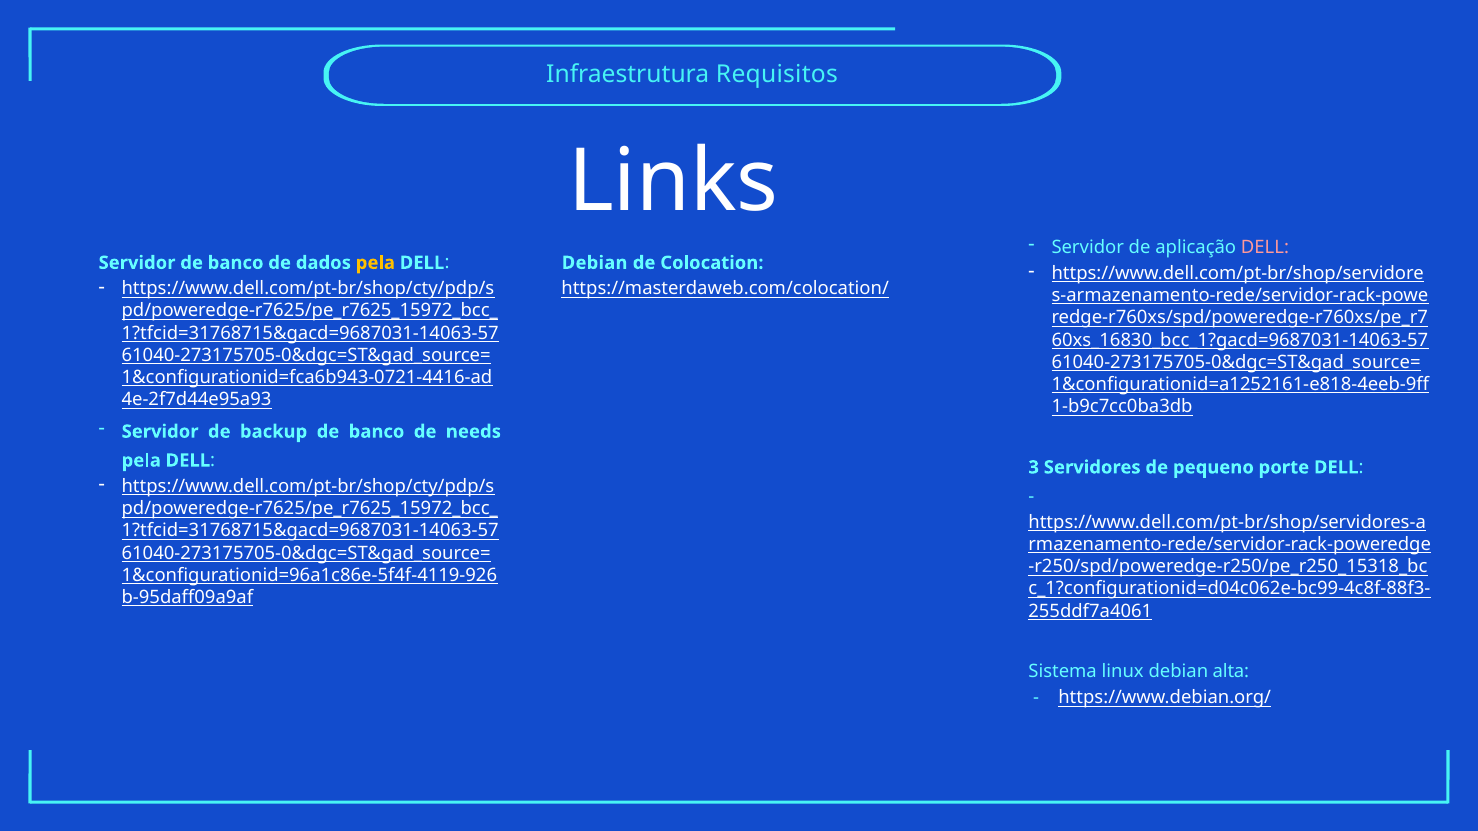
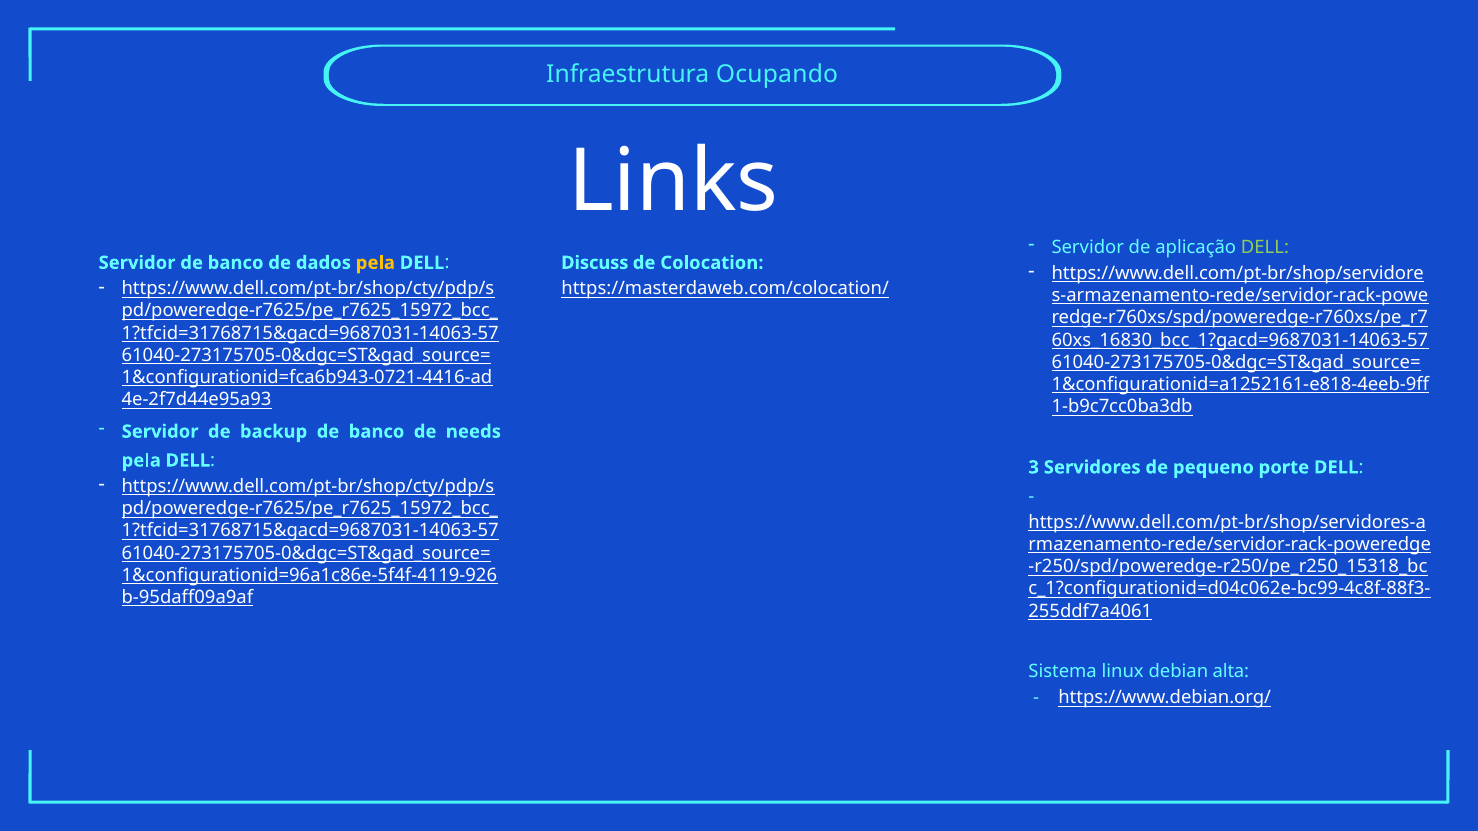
Requisitos: Requisitos -> Ocupando
DELL at (1265, 248) colour: pink -> light green
Debian at (595, 263): Debian -> Discuss
